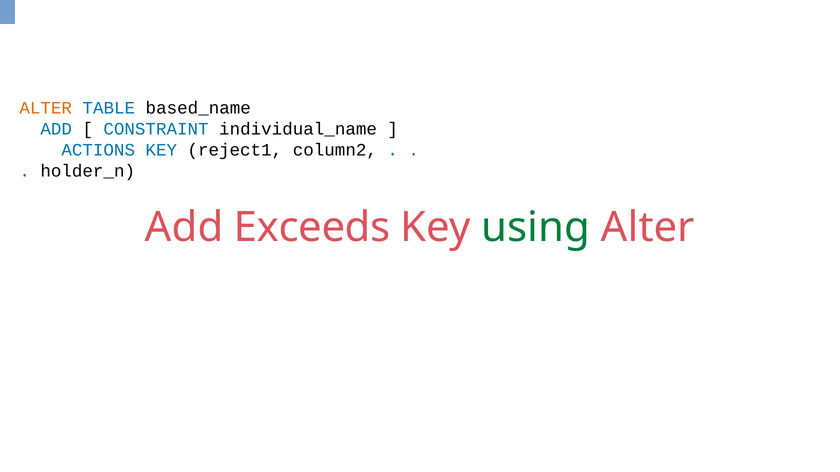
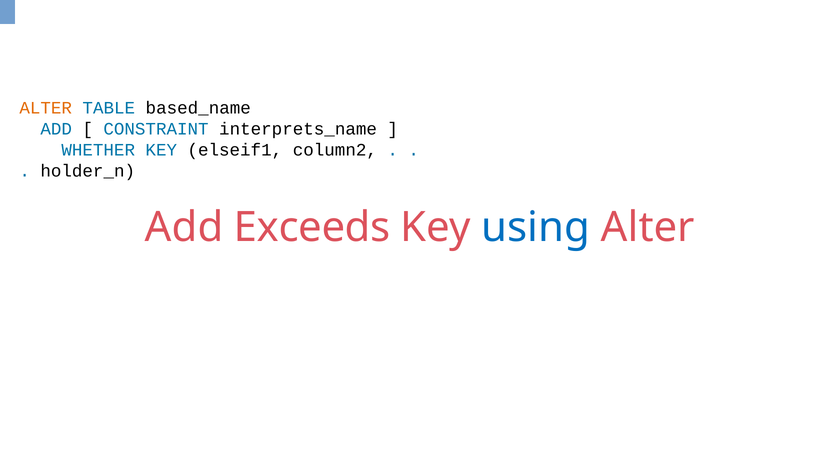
individual_name: individual_name -> interprets_name
ACTIONS: ACTIONS -> WHETHER
reject1: reject1 -> elseif1
using colour: green -> blue
